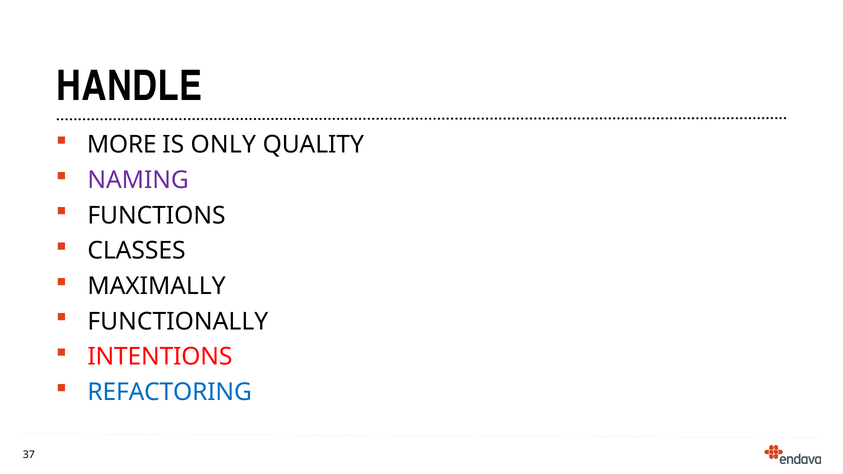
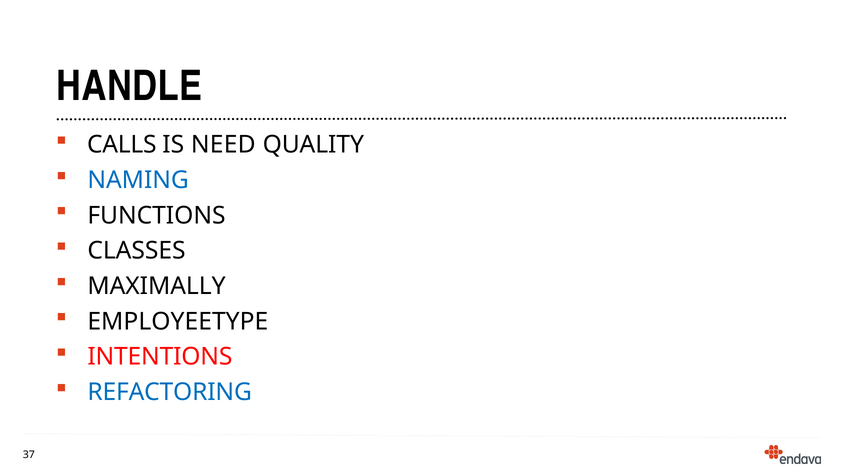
MORE: MORE -> CALLS
ONLY: ONLY -> NEED
NAMING colour: purple -> blue
FUNCTIONALLY: FUNCTIONALLY -> EMPLOYEETYPE
